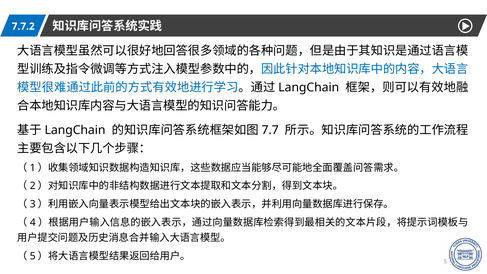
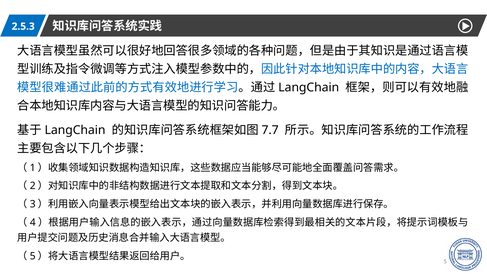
7.7.2: 7.7.2 -> 2.5.3
